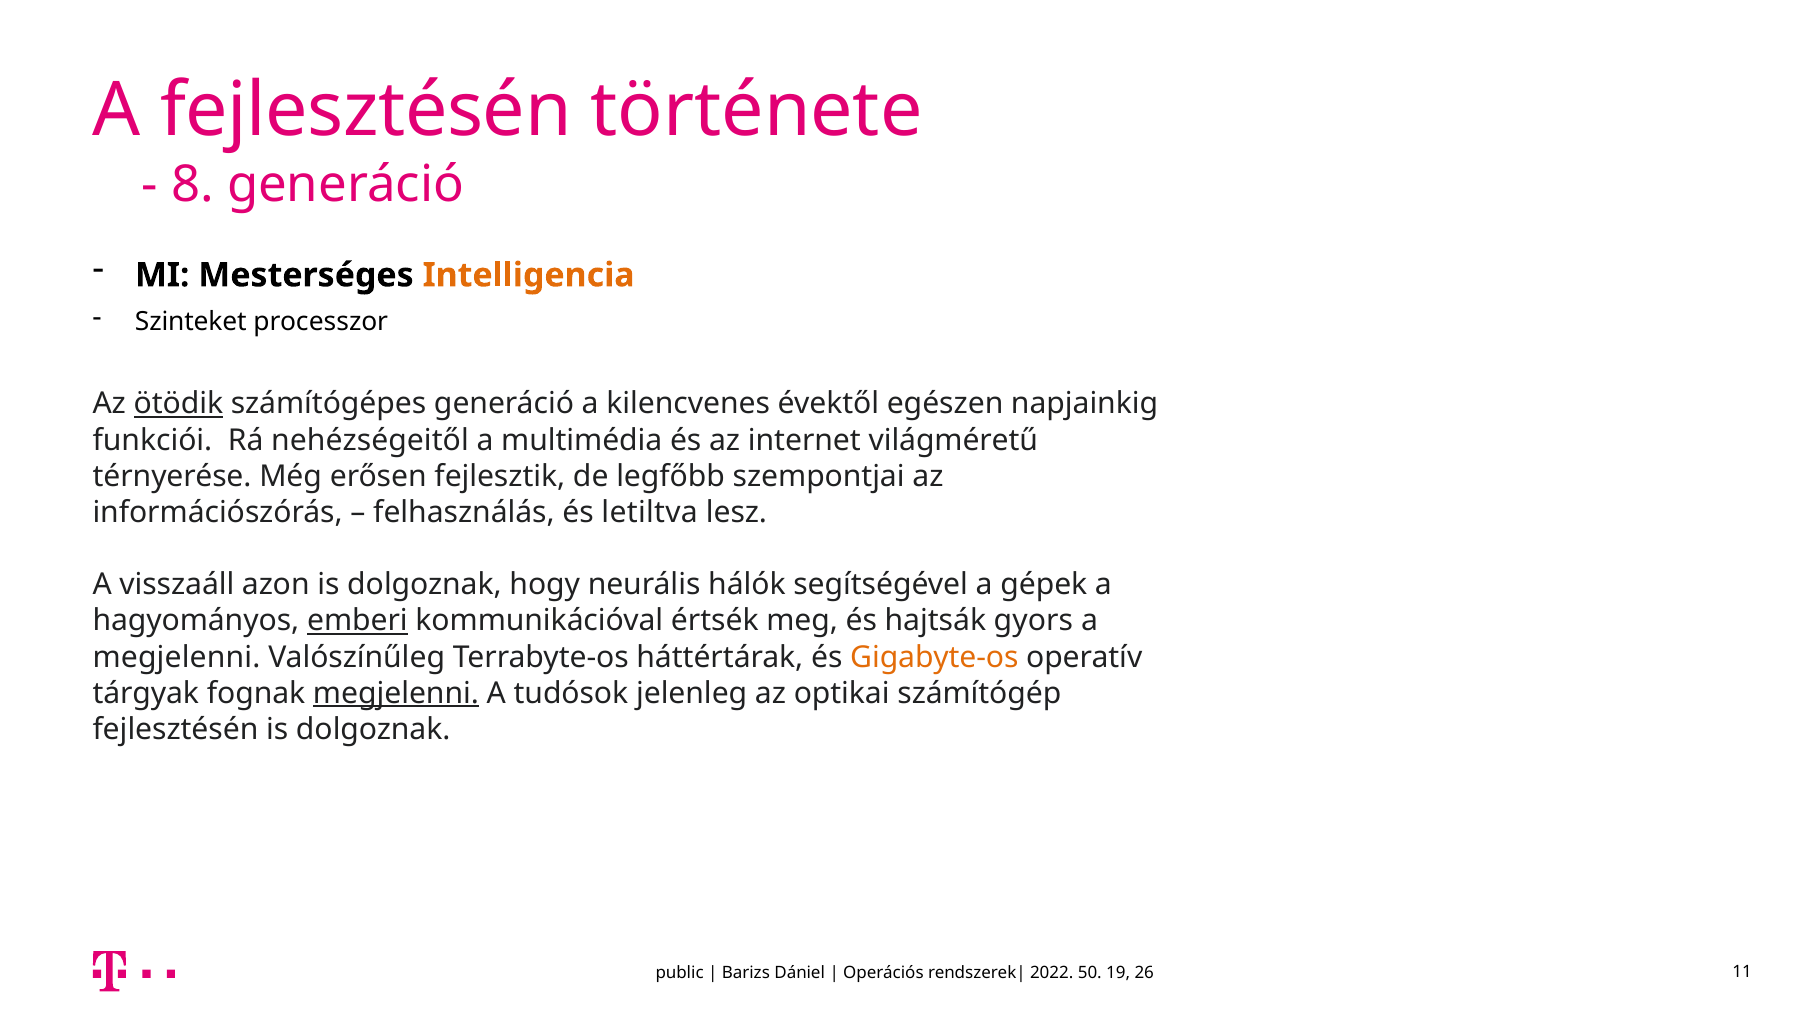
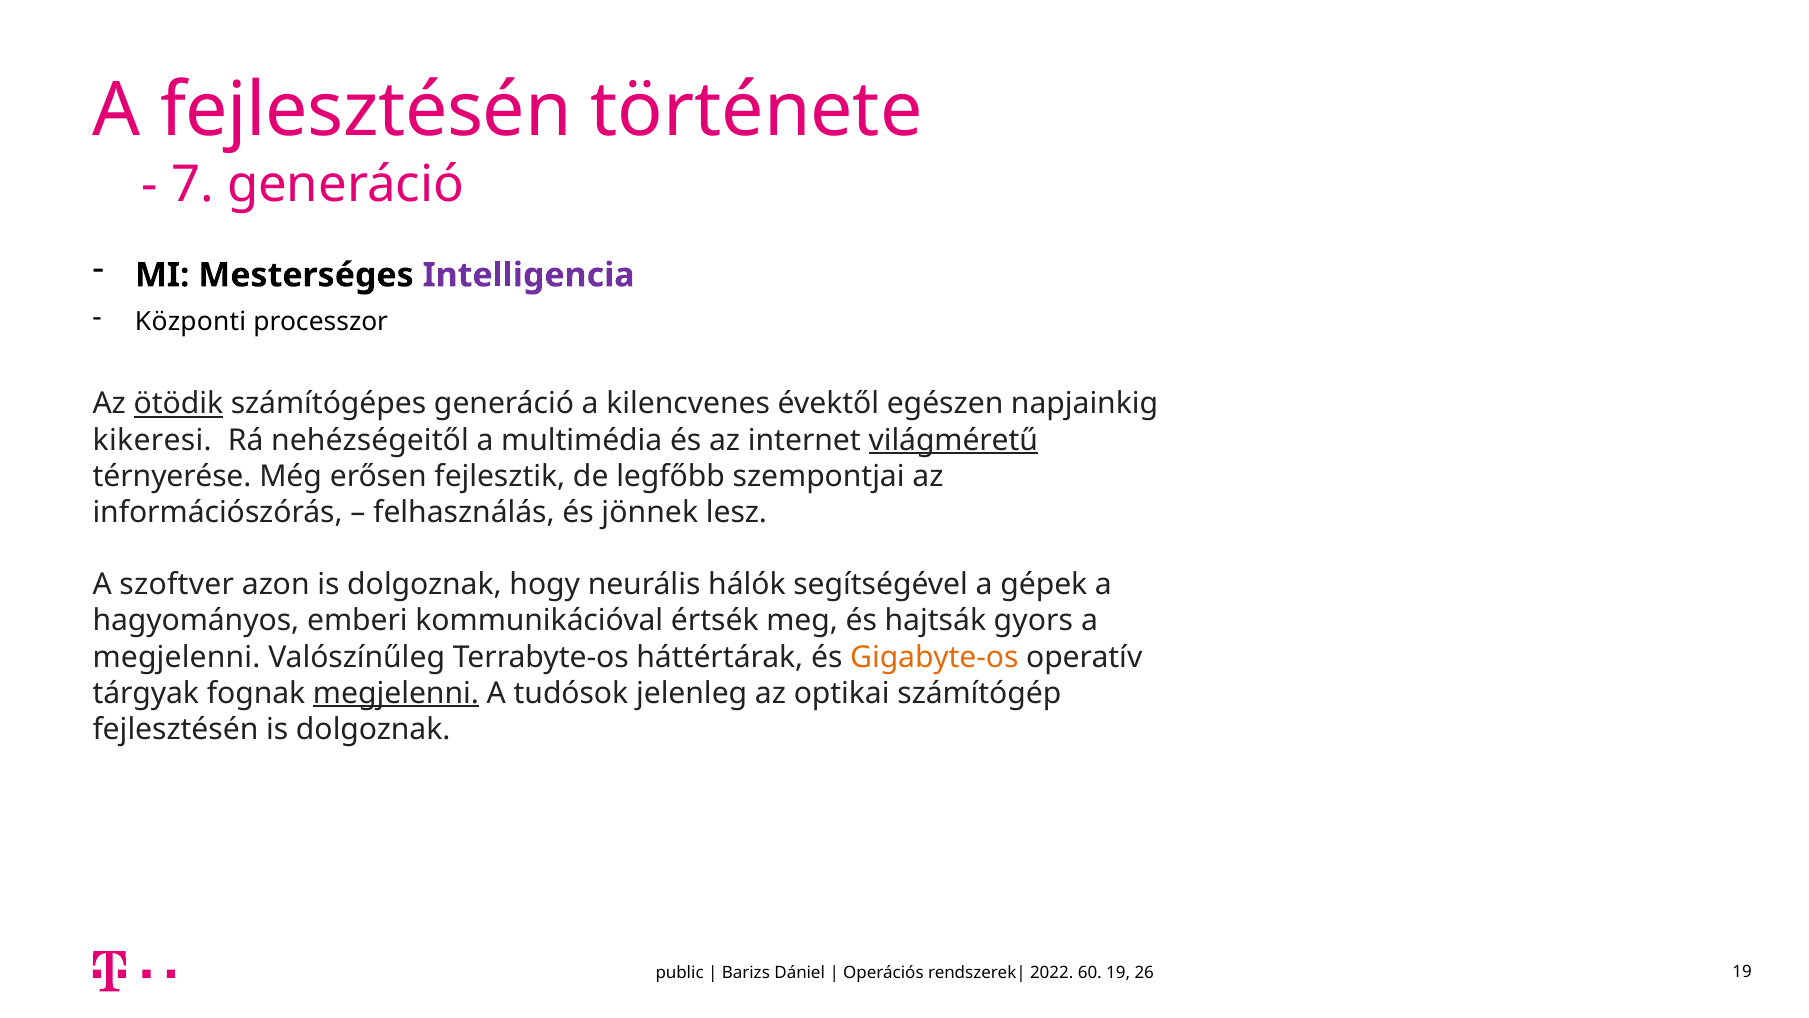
8: 8 -> 7
Intelligencia colour: orange -> purple
Szinteket: Szinteket -> Központi
funkciói: funkciói -> kikeresi
világméretű underline: none -> present
letiltva: letiltva -> jönnek
visszaáll: visszaáll -> szoftver
emberi underline: present -> none
50: 50 -> 60
26 11: 11 -> 19
